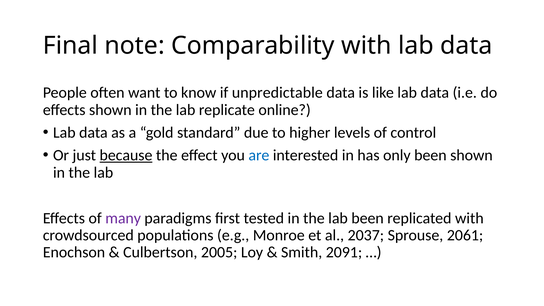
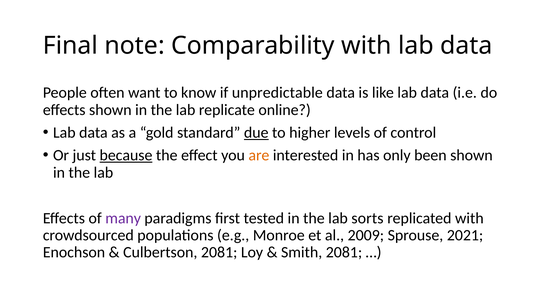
due underline: none -> present
are colour: blue -> orange
lab been: been -> sorts
2037: 2037 -> 2009
2061: 2061 -> 2021
Culbertson 2005: 2005 -> 2081
Smith 2091: 2091 -> 2081
